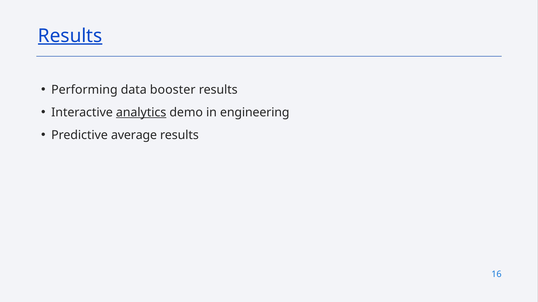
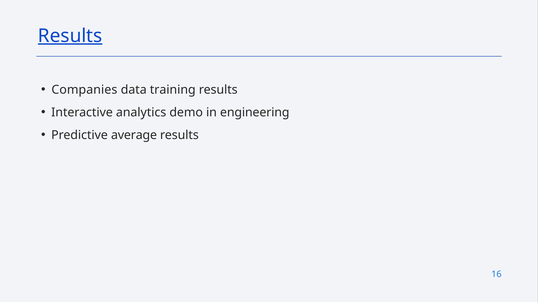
Performing: Performing -> Companies
booster: booster -> training
analytics underline: present -> none
